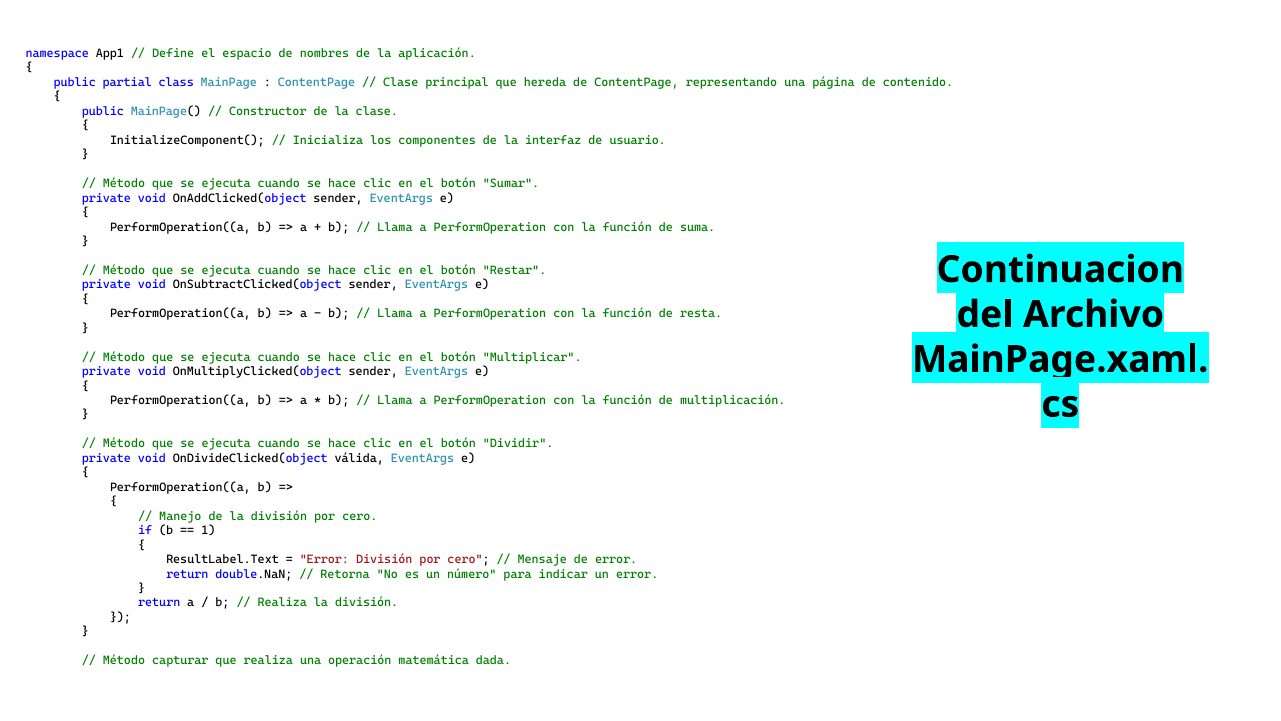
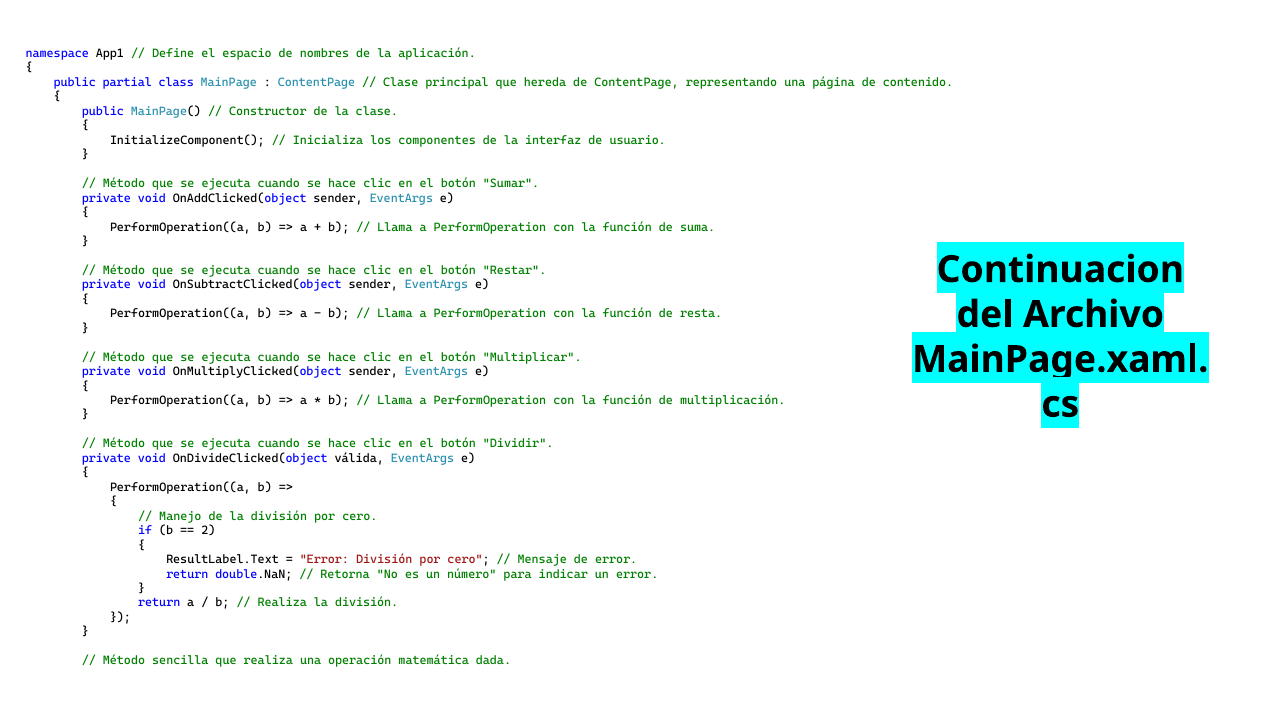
1: 1 -> 2
capturar: capturar -> sencilla
